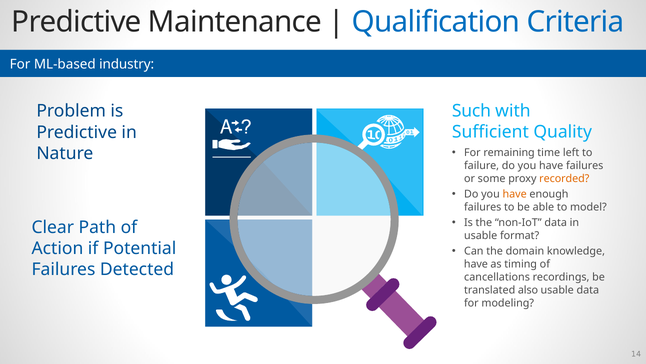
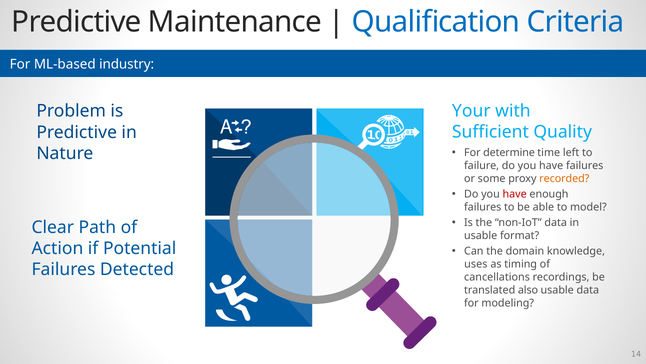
Such: Such -> Your
remaining: remaining -> determine
have at (515, 194) colour: orange -> red
have at (476, 264): have -> uses
